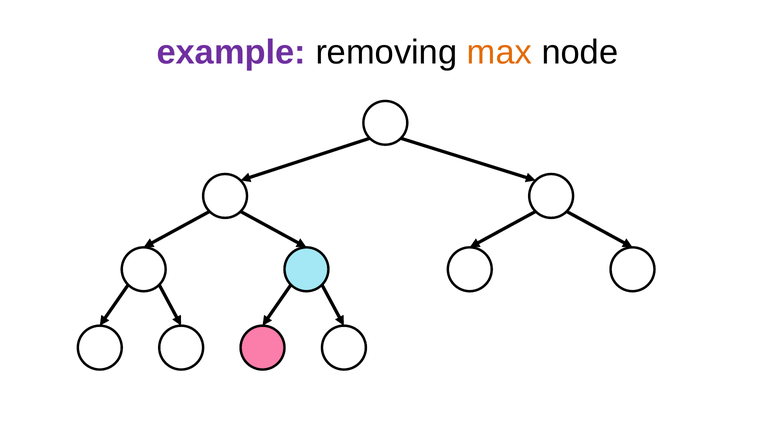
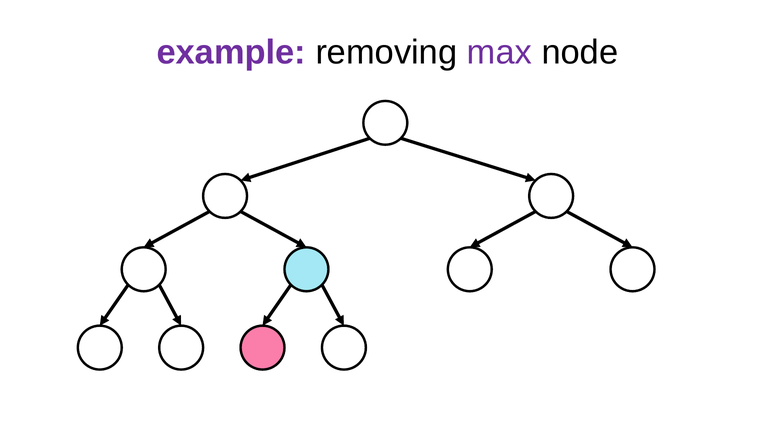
max colour: orange -> purple
